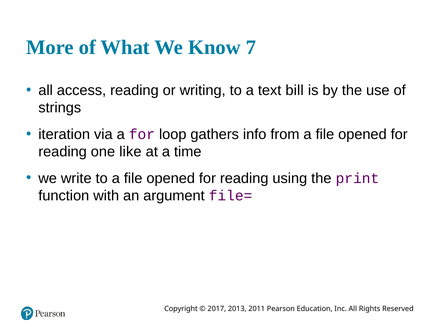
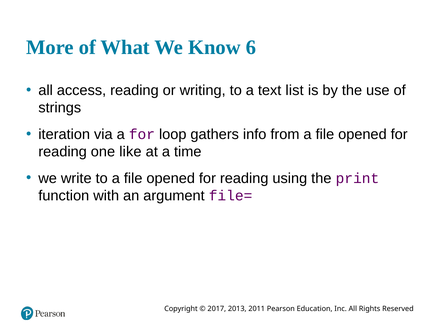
7: 7 -> 6
bill: bill -> list
